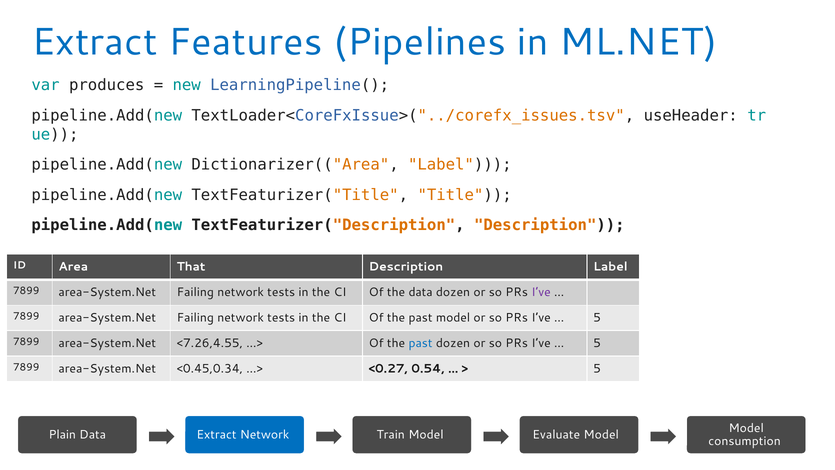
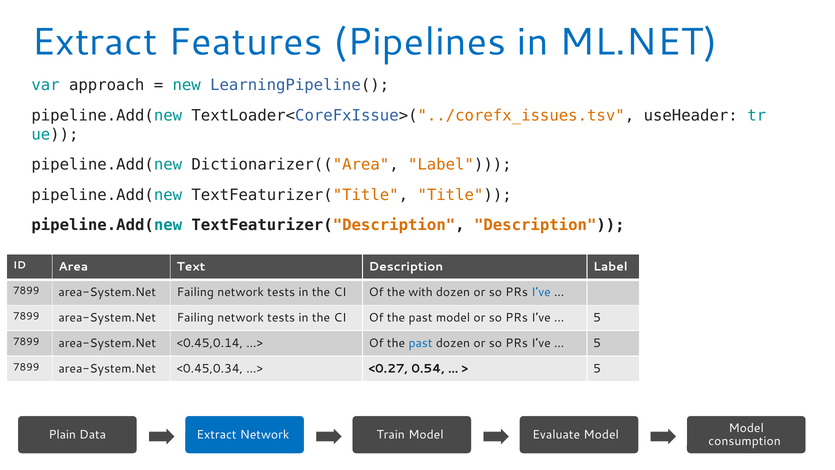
produces: produces -> approach
That: That -> Text
the data: data -> with
I’ve at (541, 292) colour: purple -> blue
<7.26,4.55: <7.26,4.55 -> <0.45,0.14
